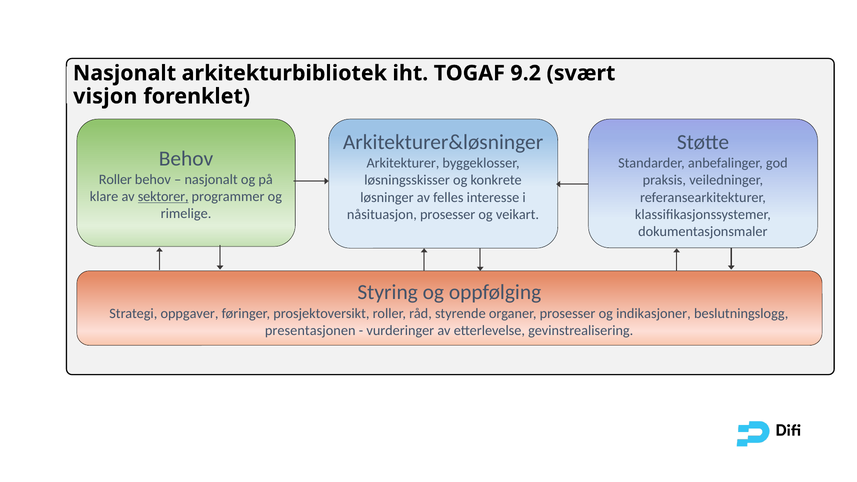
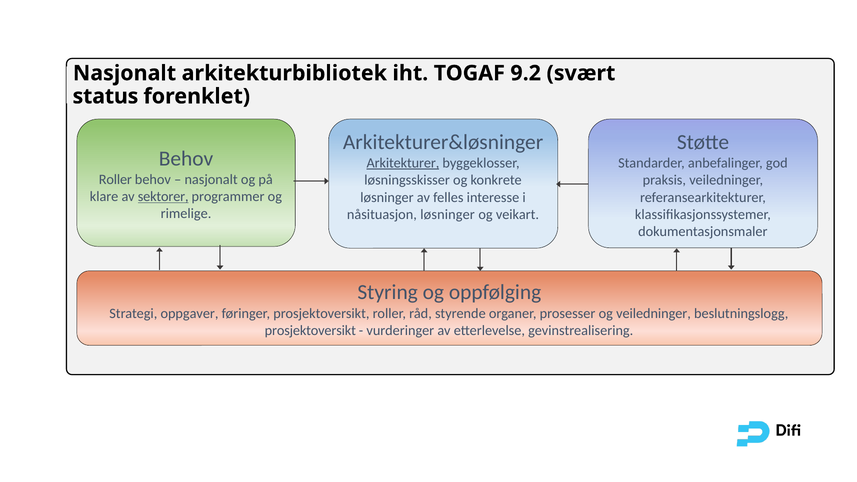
visjon: visjon -> status
Arkitekturer underline: none -> present
nåsituasjon prosesser: prosesser -> løsninger
og indikasjoner: indikasjoner -> veiledninger
presentasjonen at (310, 331): presentasjonen -> prosjektoversikt
